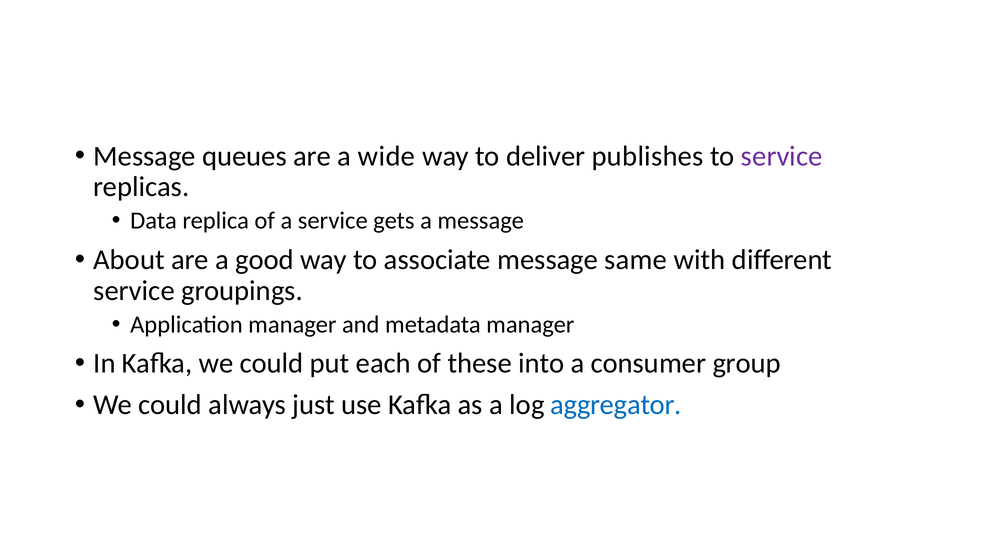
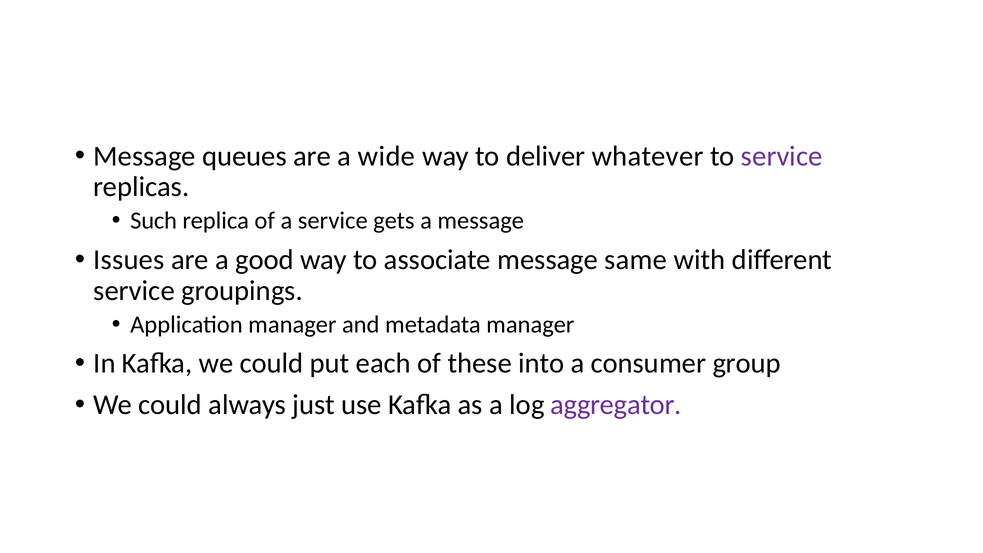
publishes: publishes -> whatever
Data: Data -> Such
About: About -> Issues
aggregator colour: blue -> purple
